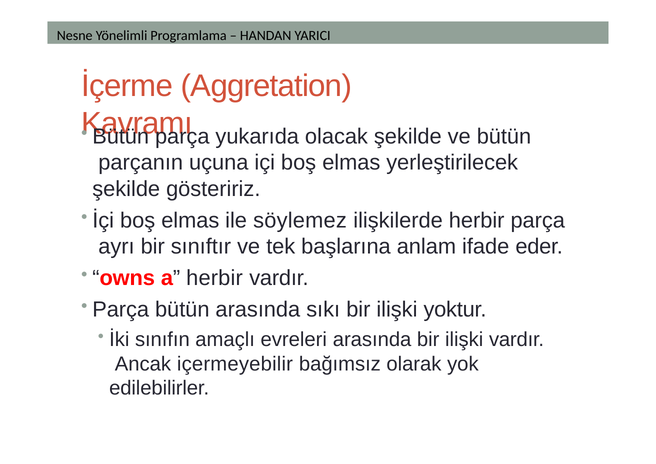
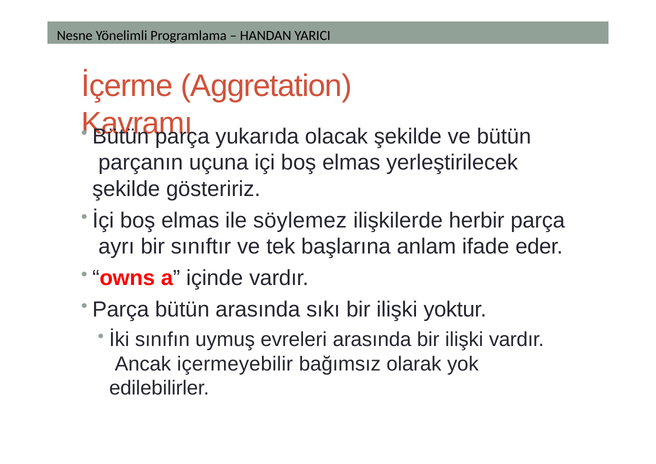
a herbir: herbir -> içinde
amaçlı: amaçlı -> uymuş
